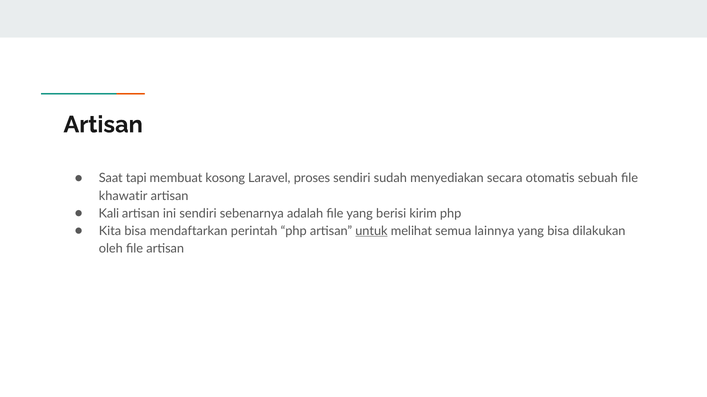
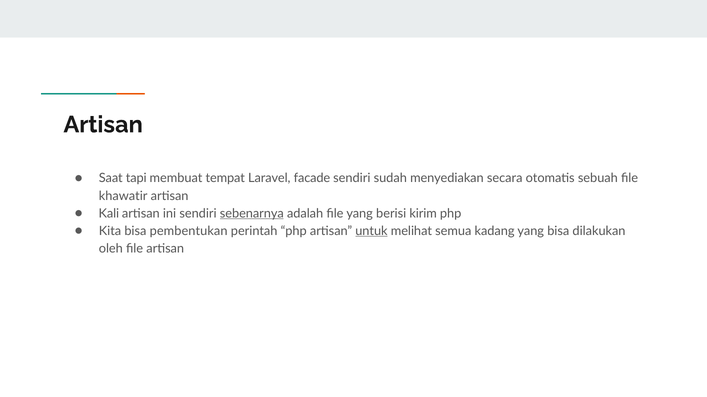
kosong: kosong -> tempat
proses: proses -> facade
sebenarnya underline: none -> present
mendaftarkan: mendaftarkan -> pembentukan
lainnya: lainnya -> kadang
